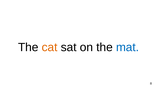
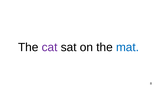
cat colour: orange -> purple
